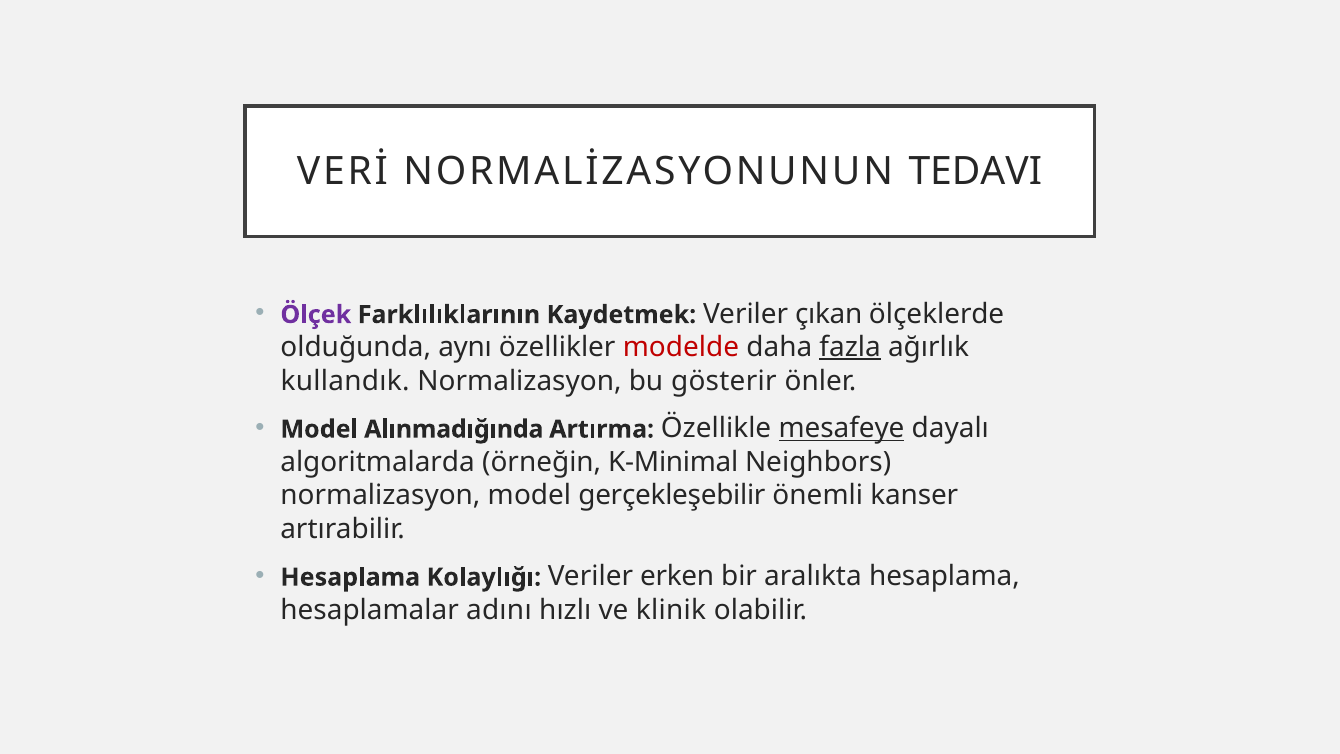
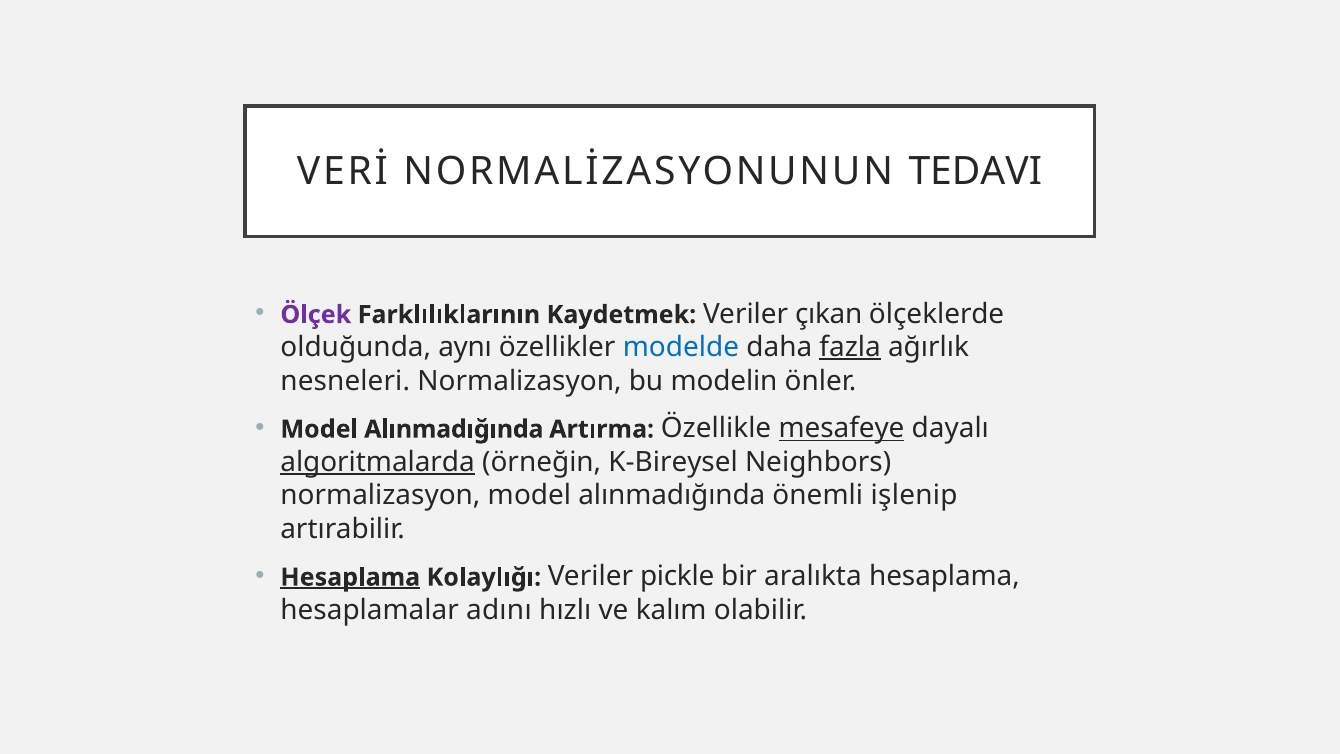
modelde colour: red -> blue
kullandık: kullandık -> nesneleri
gösterir: gösterir -> modelin
algoritmalarda underline: none -> present
K-Minimal: K-Minimal -> K-Bireysel
normalizasyon model gerçekleşebilir: gerçekleşebilir -> alınmadığında
kanser: kanser -> işlenip
Hesaplama at (350, 577) underline: none -> present
erken: erken -> pickle
klinik: klinik -> kalım
